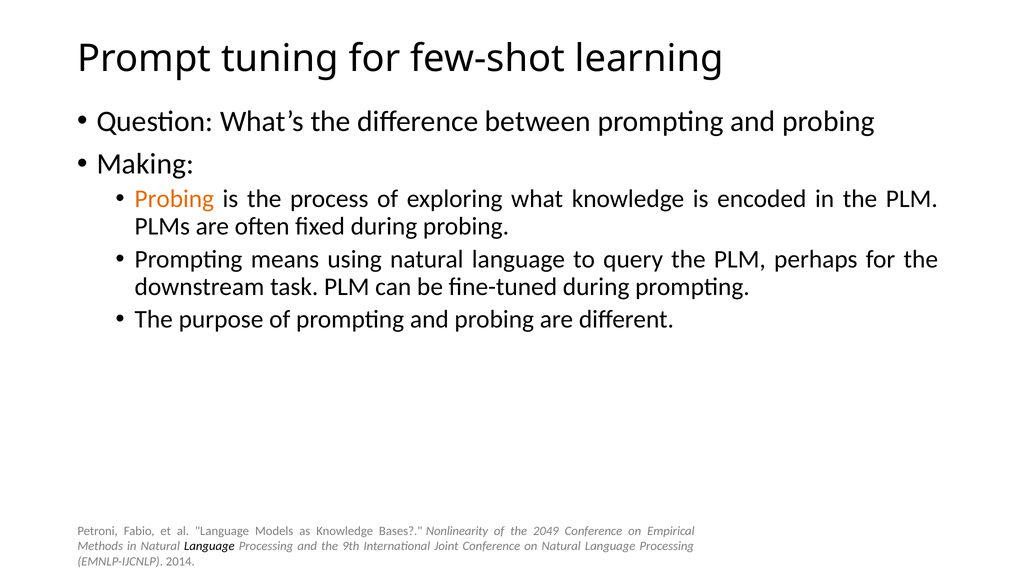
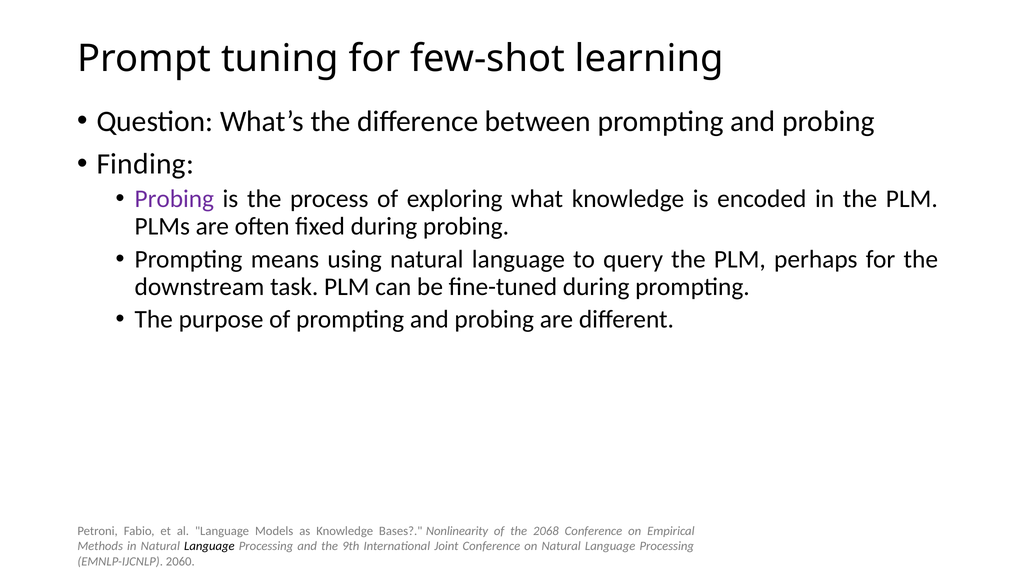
Making: Making -> Finding
Probing at (174, 199) colour: orange -> purple
2049: 2049 -> 2068
2014: 2014 -> 2060
